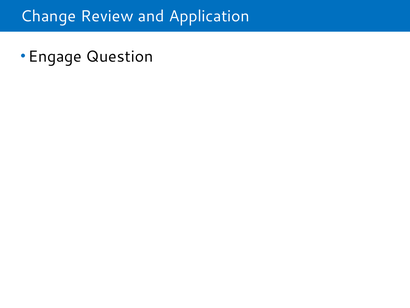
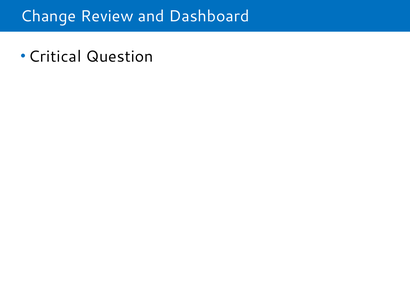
Application: Application -> Dashboard
Engage: Engage -> Critical
